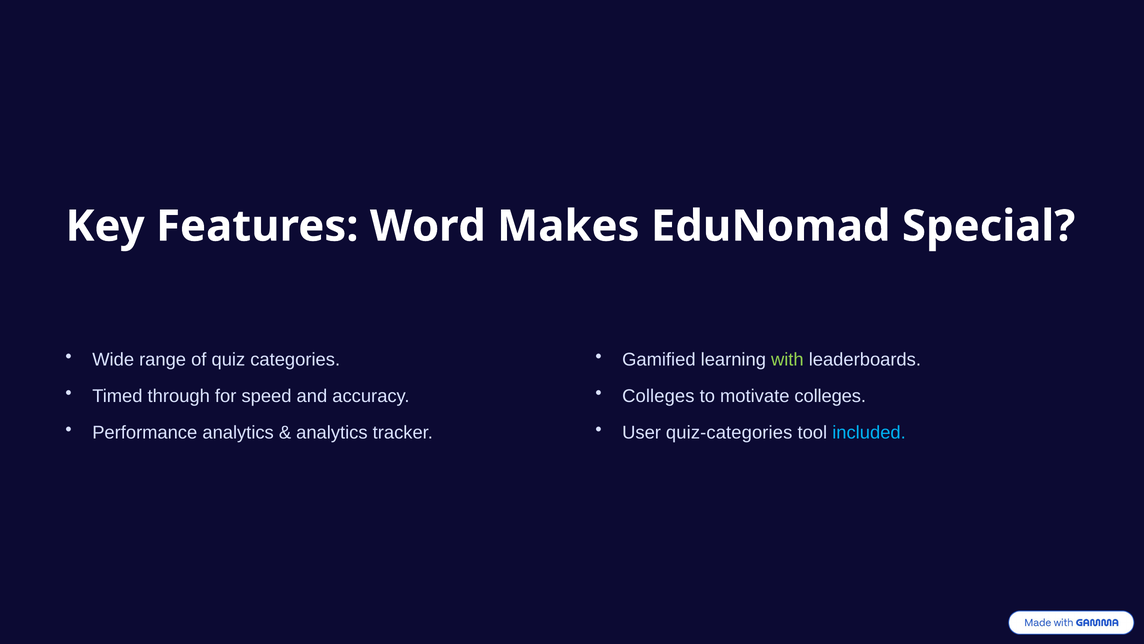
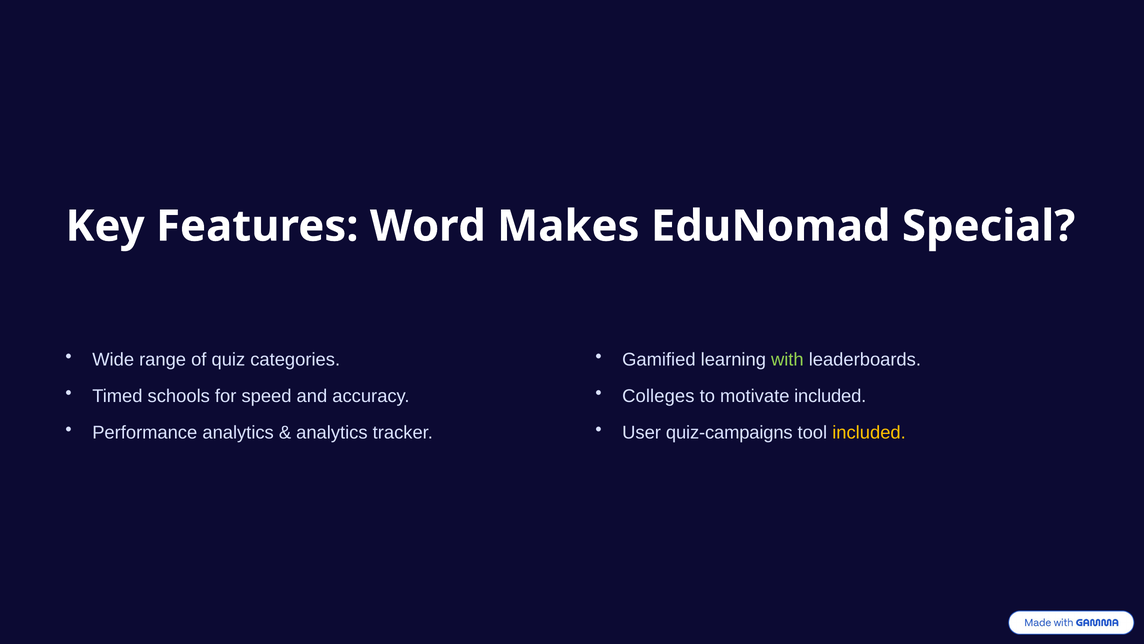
through: through -> schools
motivate colleges: colleges -> included
quiz-categories: quiz-categories -> quiz-campaigns
included at (869, 432) colour: light blue -> yellow
